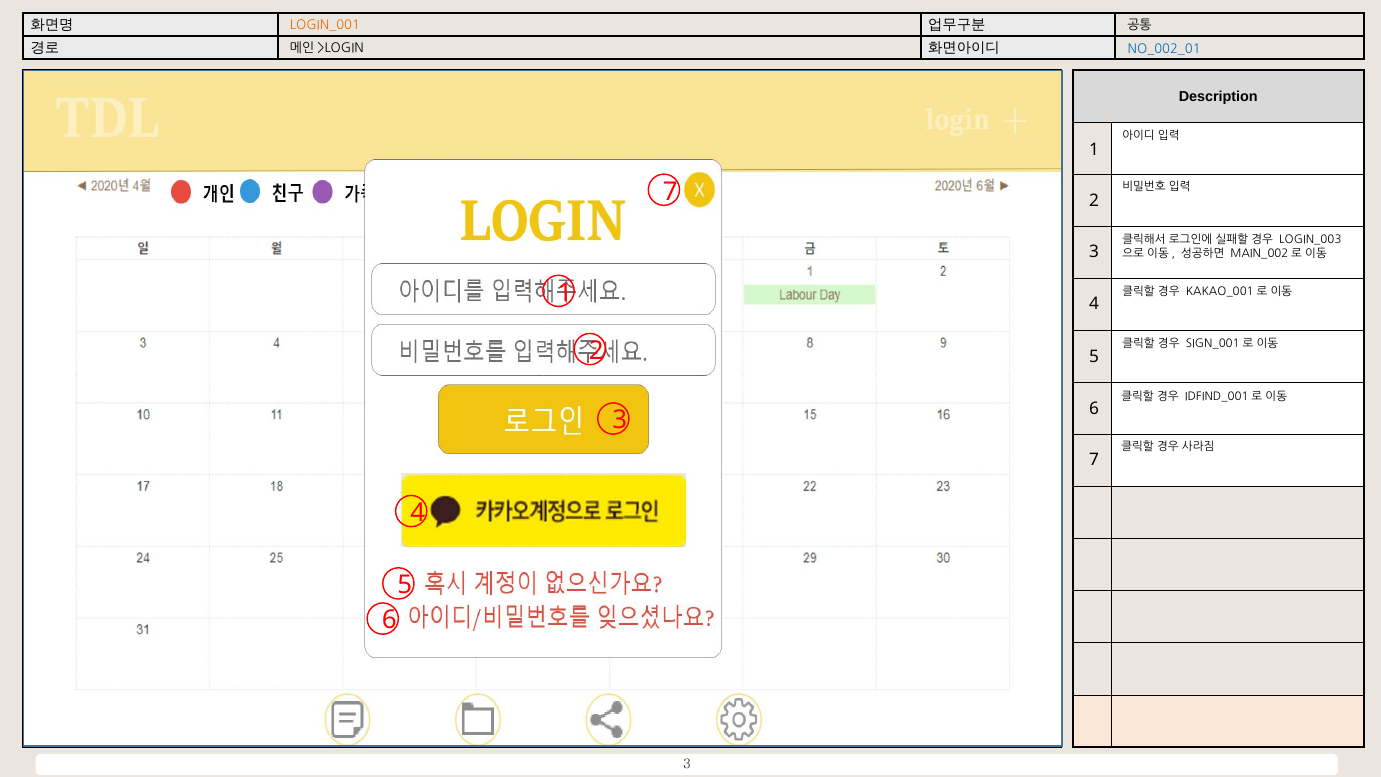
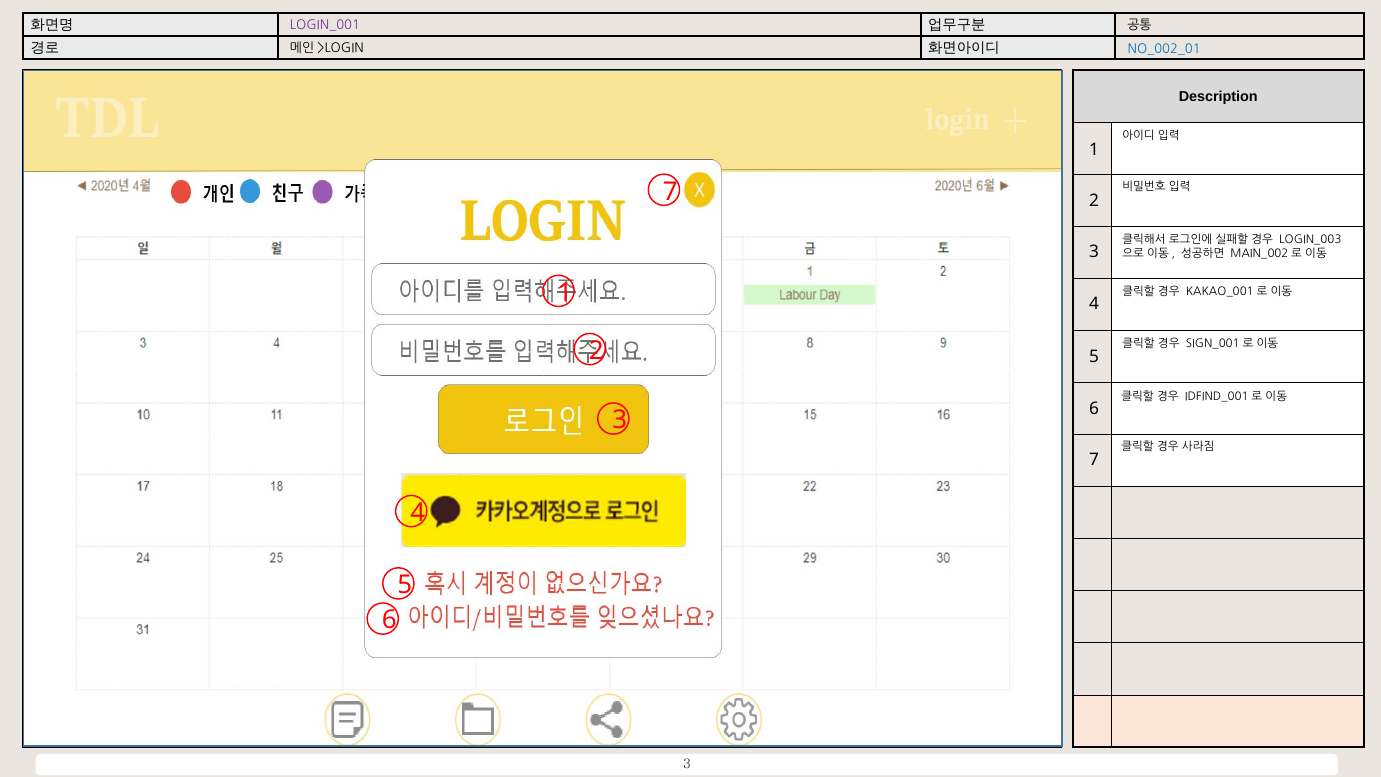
LOGIN_001 colour: orange -> purple
